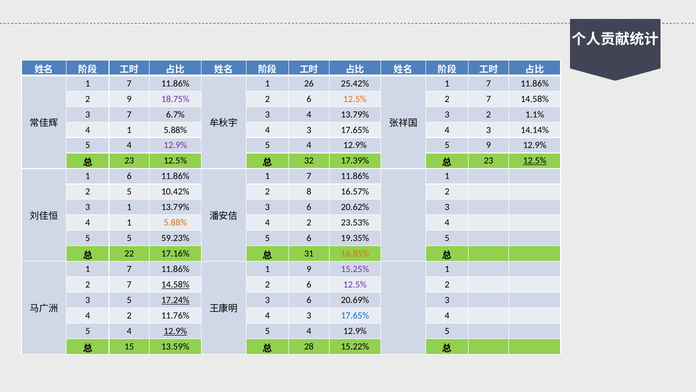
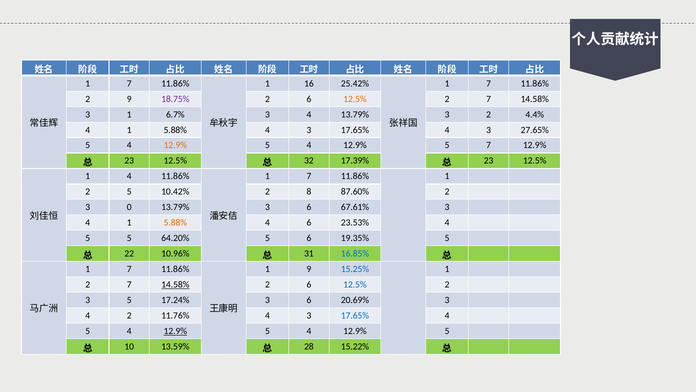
26: 26 -> 16
3 7: 7 -> 1
1.1%: 1.1% -> 4.4%
14.14%: 14.14% -> 27.65%
12.9% at (175, 145) colour: purple -> orange
5 9: 9 -> 7
12.5% at (535, 161) underline: present -> none
1 6: 6 -> 4
16.57%: 16.57% -> 87.60%
3 1: 1 -> 0
20.62%: 20.62% -> 67.61%
2 at (309, 222): 2 -> 6
59.23%: 59.23% -> 64.20%
17.16%: 17.16% -> 10.96%
16.85% colour: orange -> blue
15.25% colour: purple -> blue
12.5% at (355, 284) colour: purple -> blue
17.24% underline: present -> none
15: 15 -> 10
